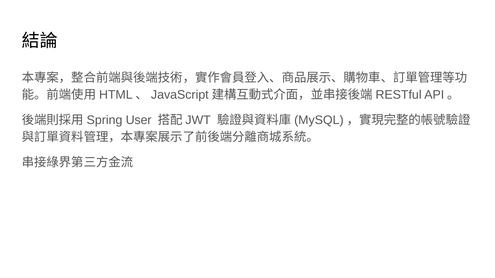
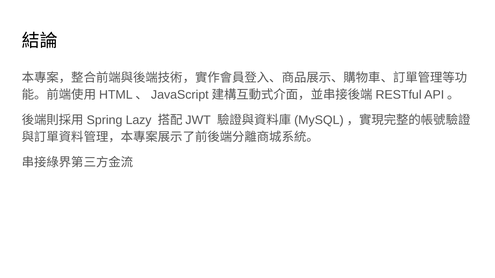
User: User -> Lazy
